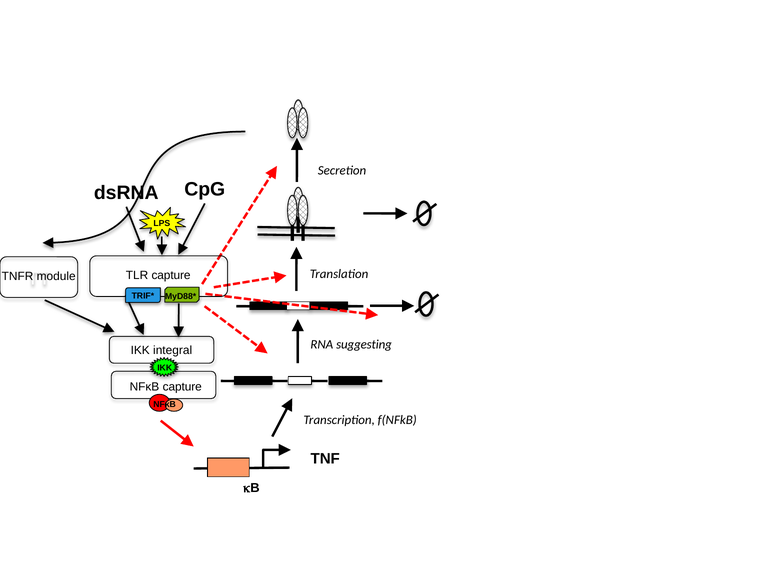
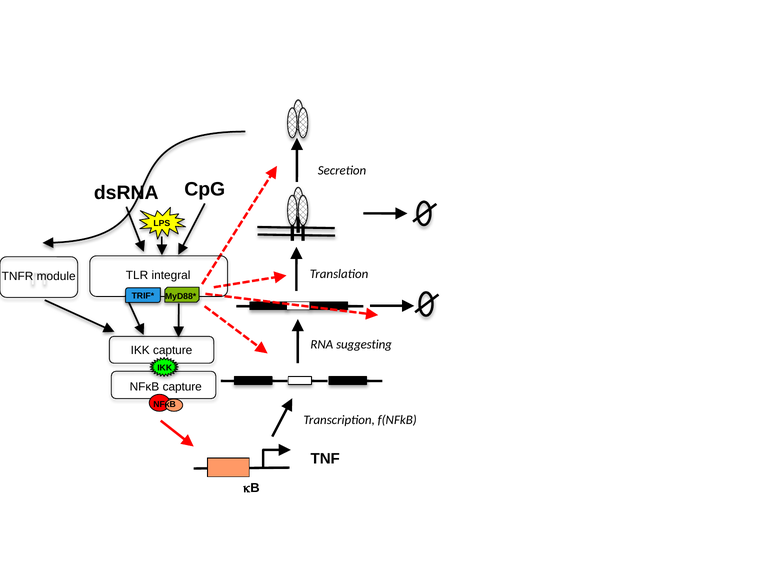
TLR capture: capture -> integral
IKK integral: integral -> capture
